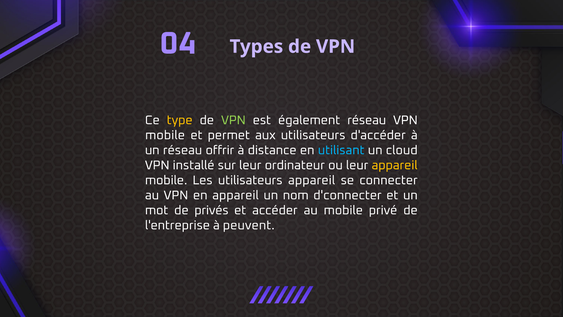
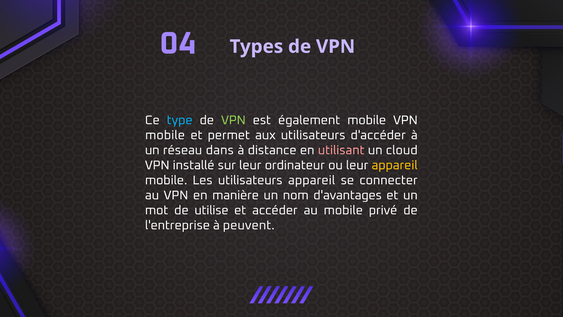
type colour: yellow -> light blue
également réseau: réseau -> mobile
offrir: offrir -> dans
utilisant colour: light blue -> pink
en appareil: appareil -> manière
d'connecter: d'connecter -> d'avantages
privés: privés -> utilise
